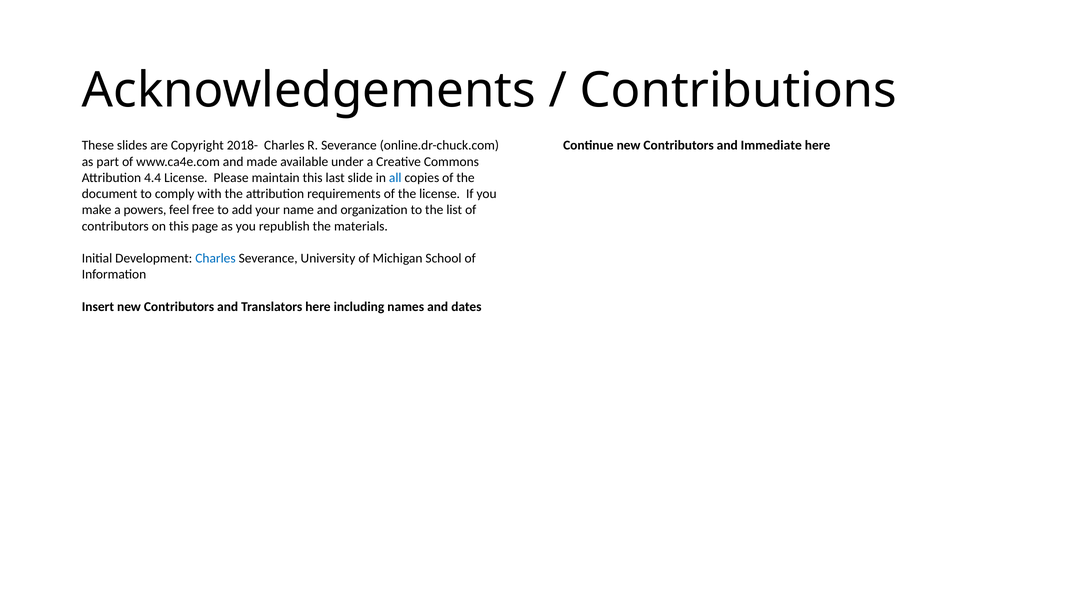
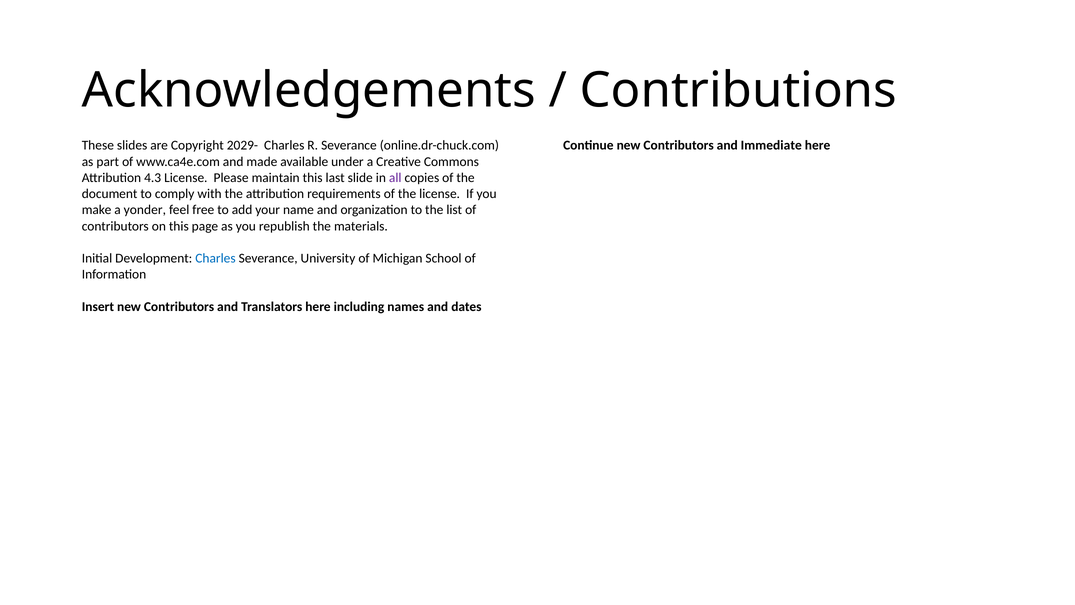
2018-: 2018- -> 2029-
4.4: 4.4 -> 4.3
all colour: blue -> purple
powers: powers -> yonder
